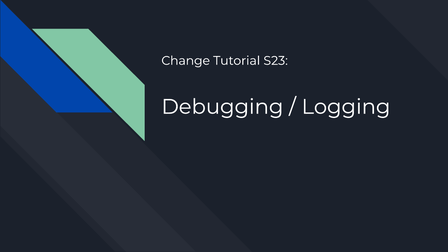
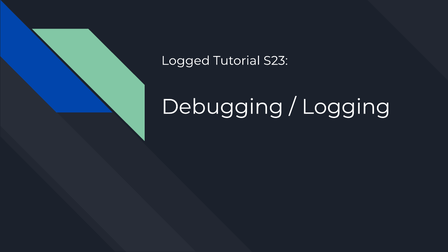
Change: Change -> Logged
